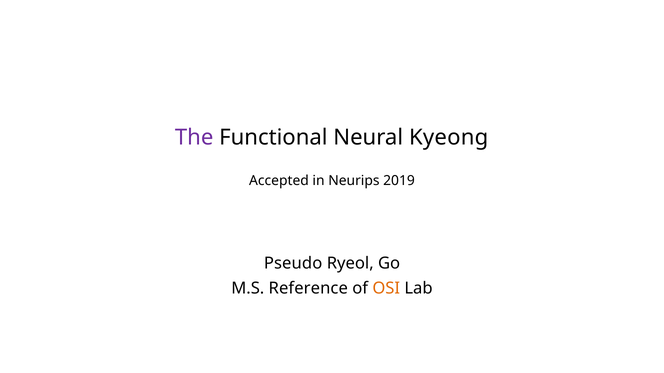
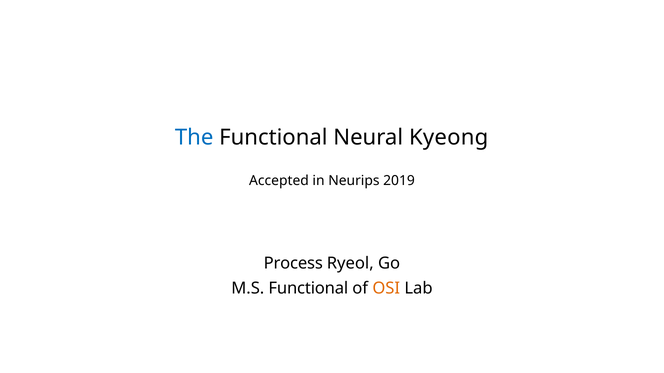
The colour: purple -> blue
Pseudo: Pseudo -> Process
M.S Reference: Reference -> Functional
